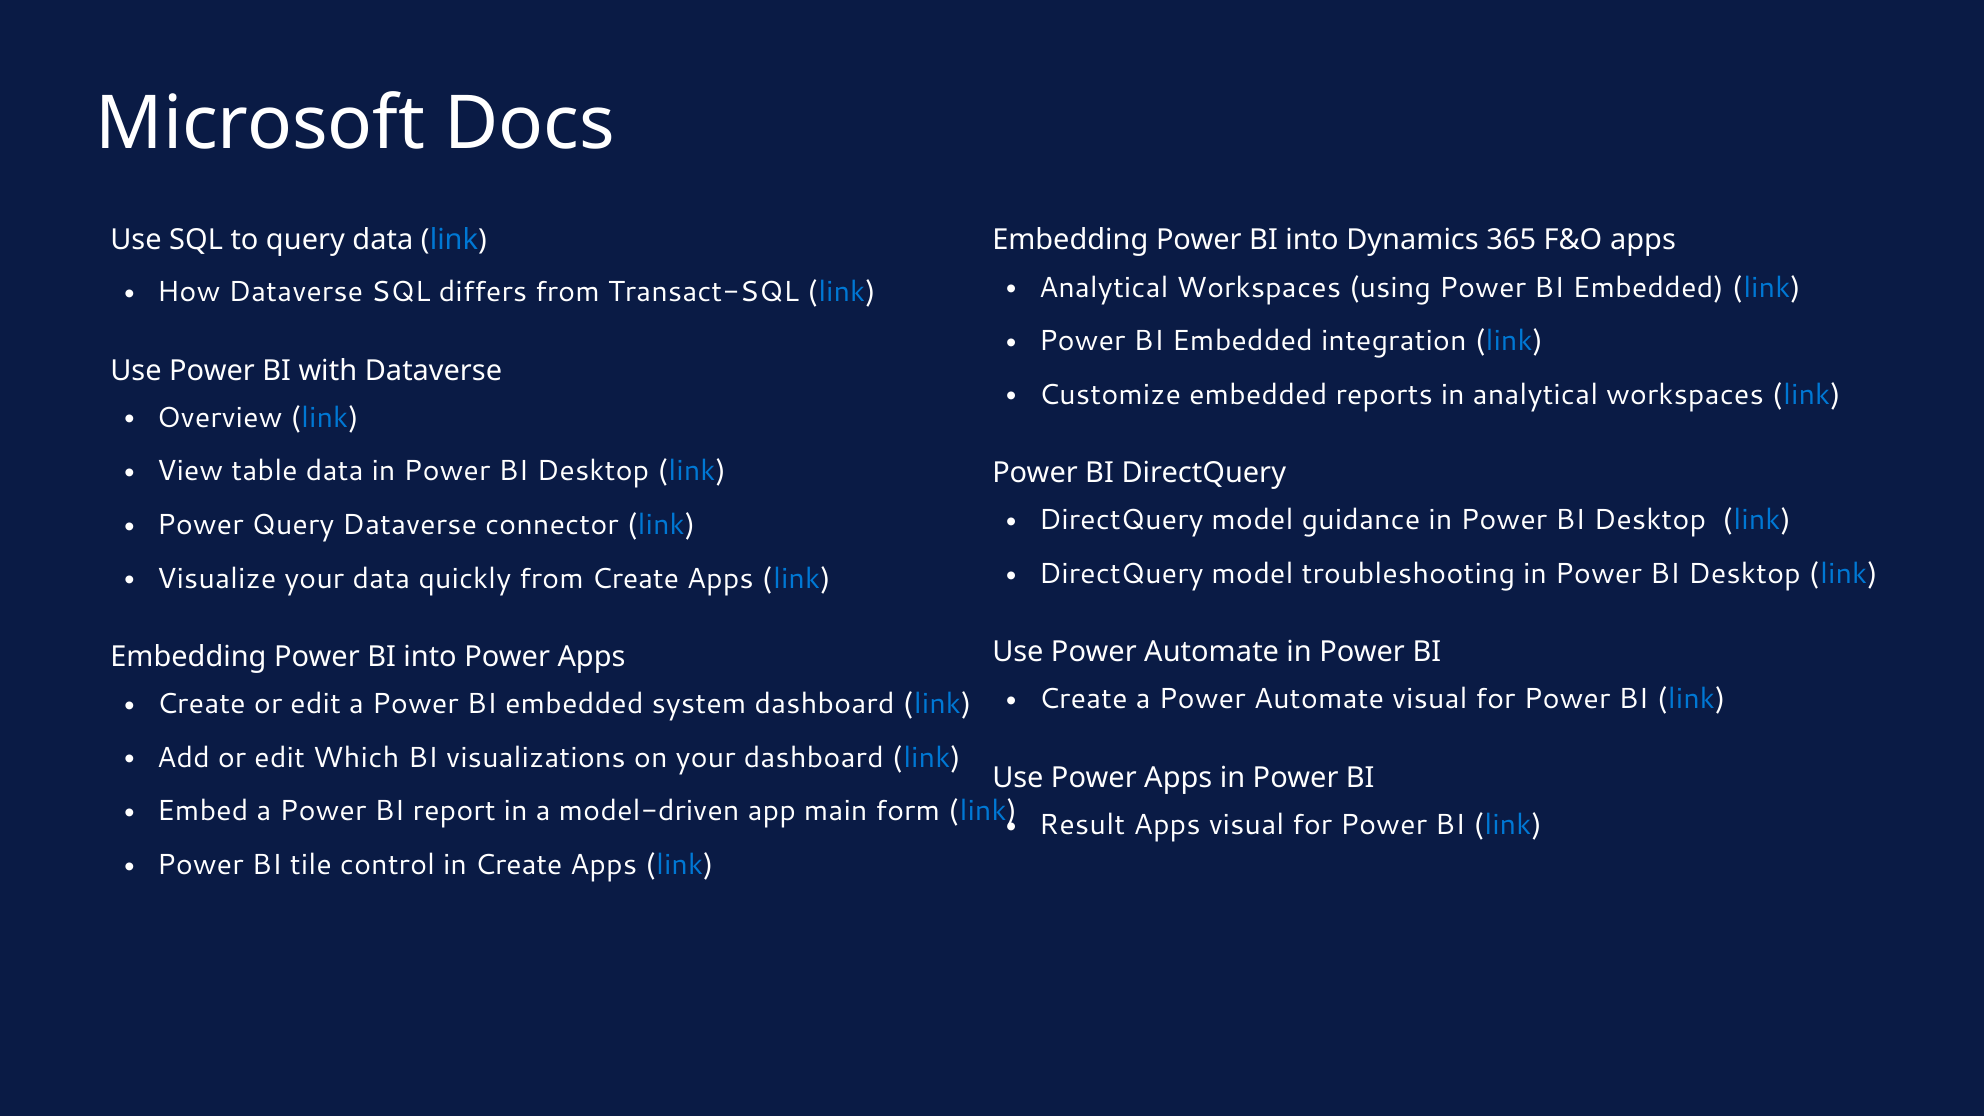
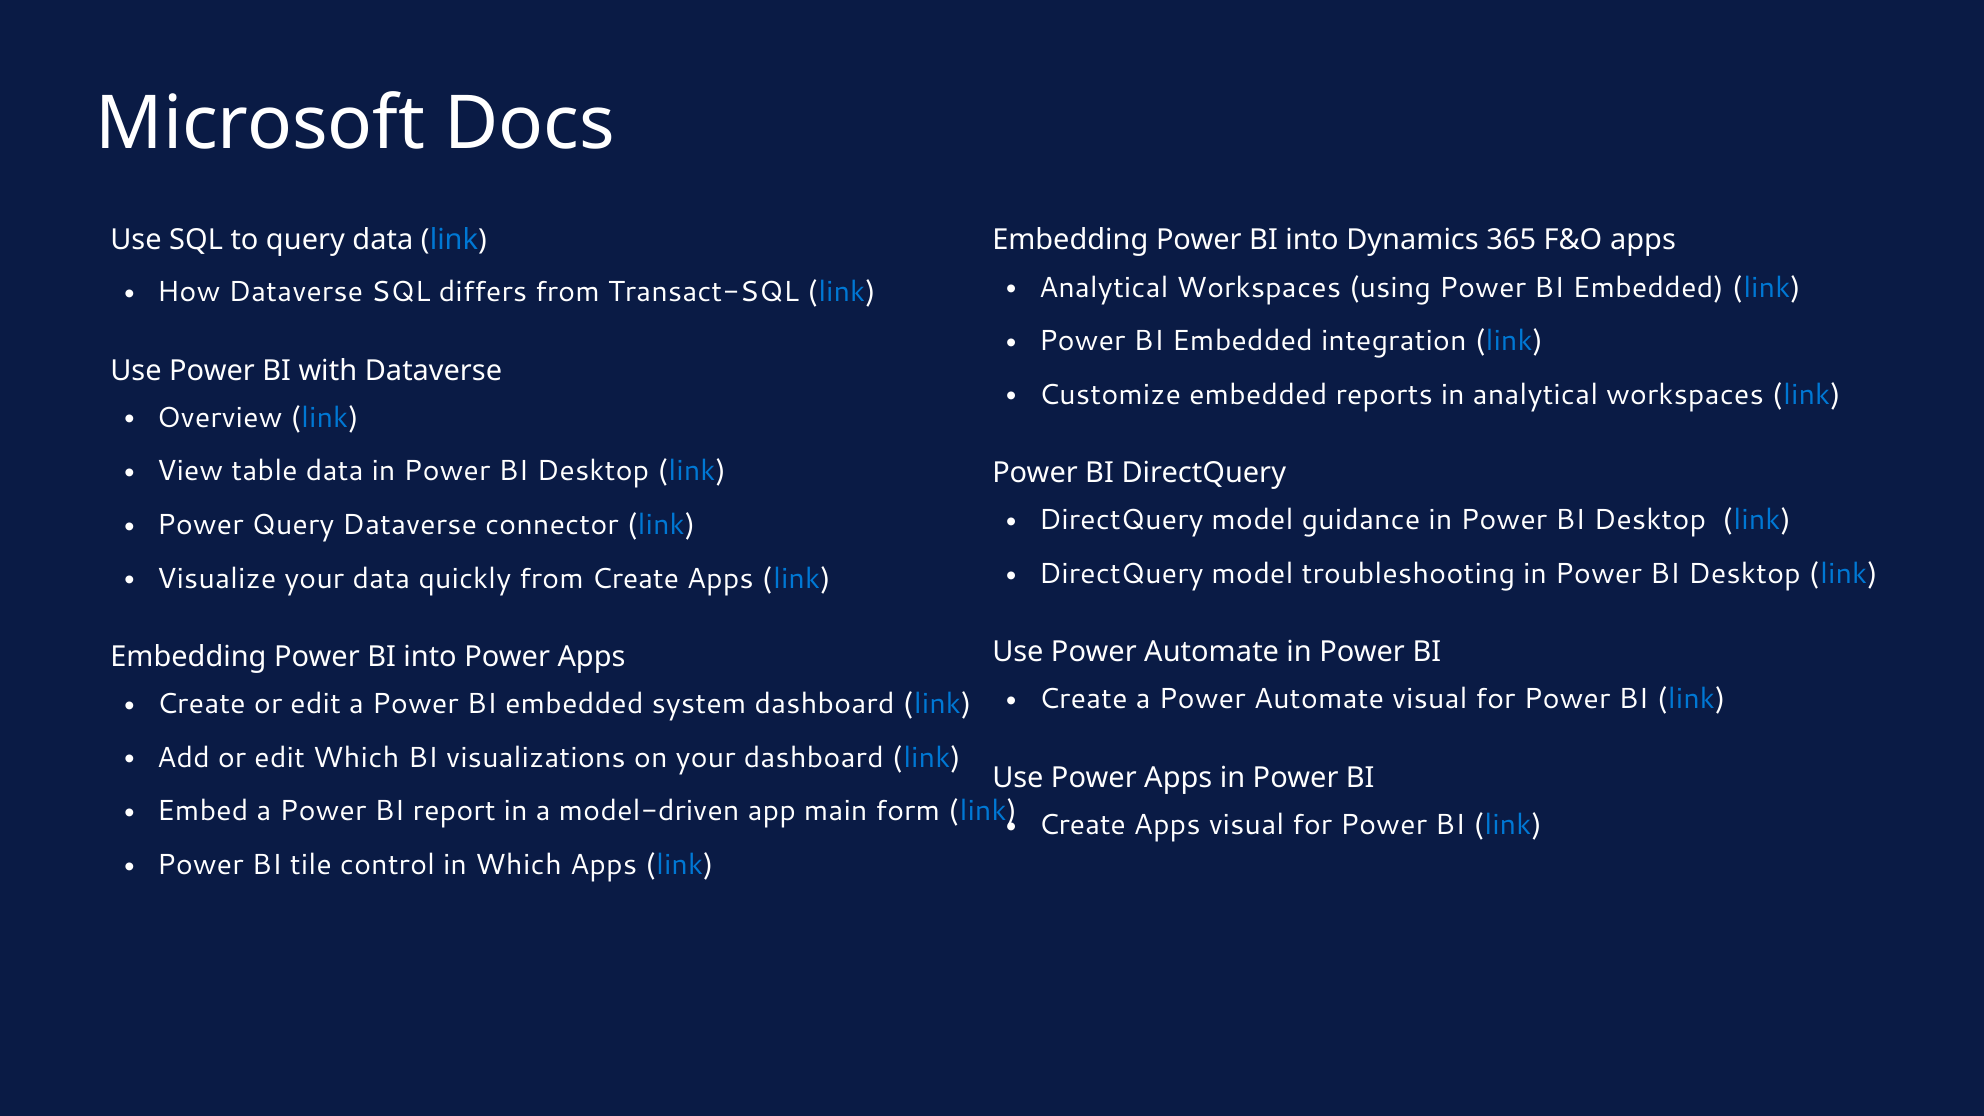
Result at (1082, 825): Result -> Create
in Create: Create -> Which
